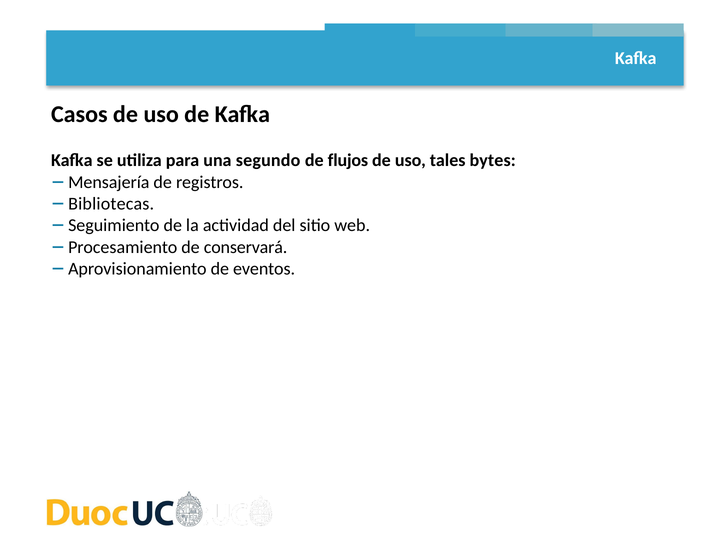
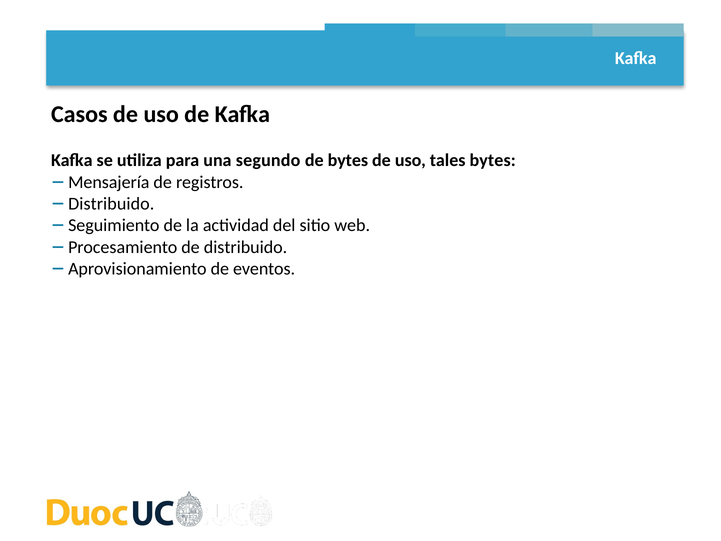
de flujos: flujos -> bytes
Bibliotecas at (111, 204): Bibliotecas -> Distribuido
de conservará: conservará -> distribuido
